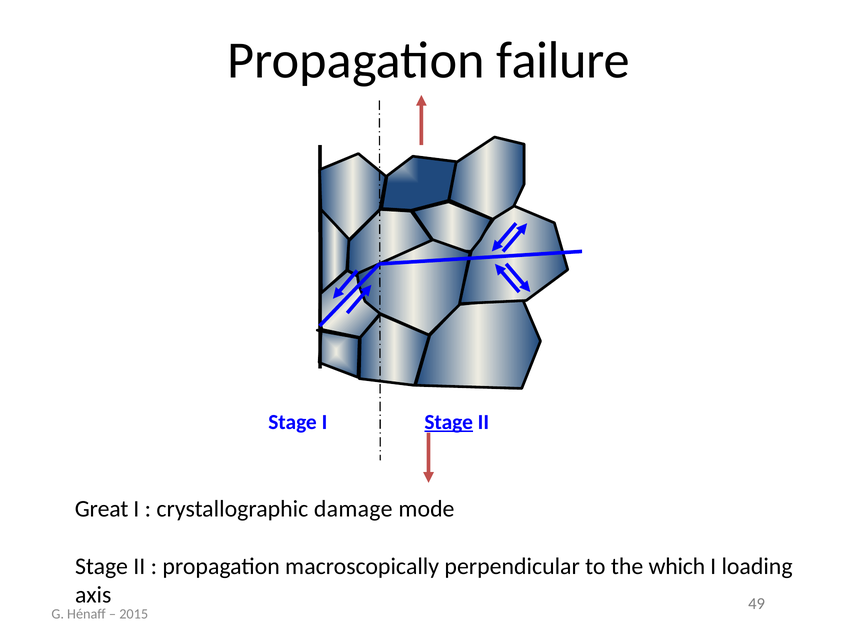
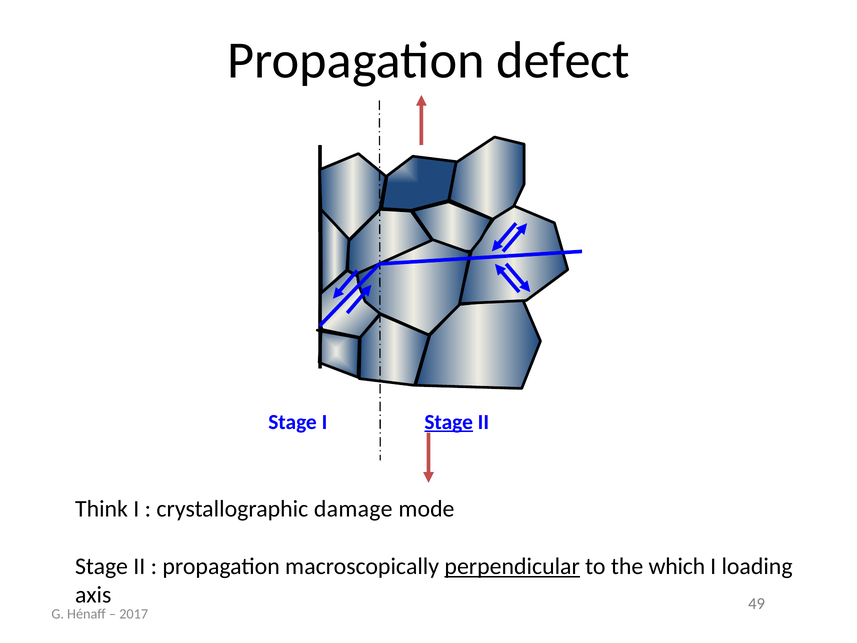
failure: failure -> defect
Great: Great -> Think
perpendicular underline: none -> present
2015: 2015 -> 2017
